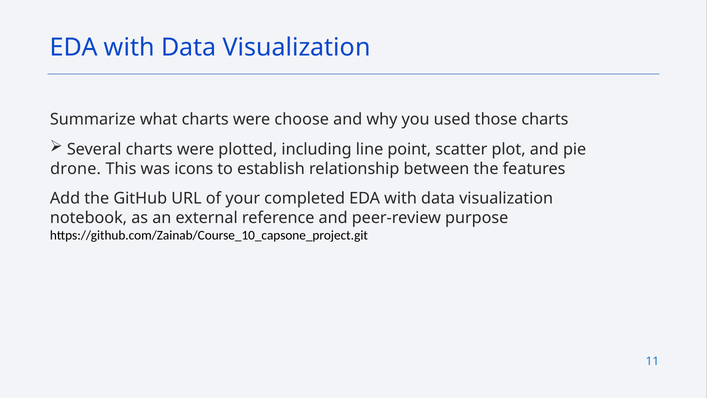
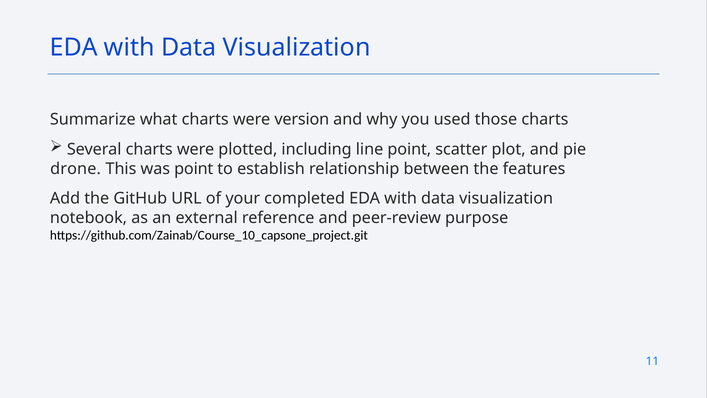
choose: choose -> version
was icons: icons -> point
